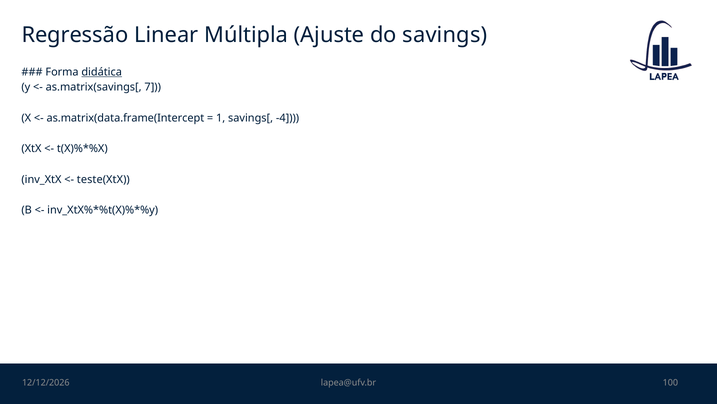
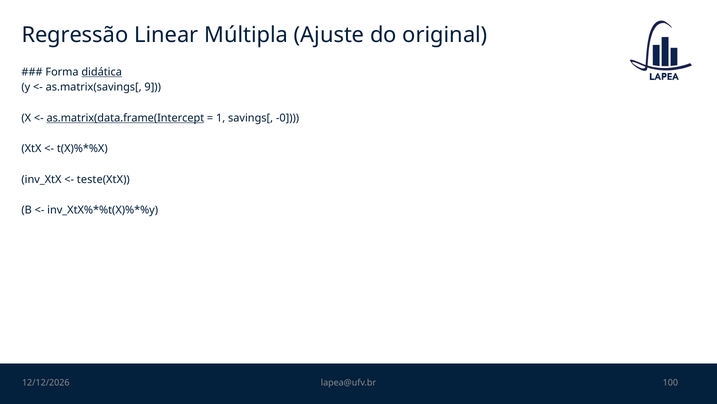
savings: savings -> original
7: 7 -> 9
as.matrix(data.frame(Intercept underline: none -> present
-4: -4 -> -0
